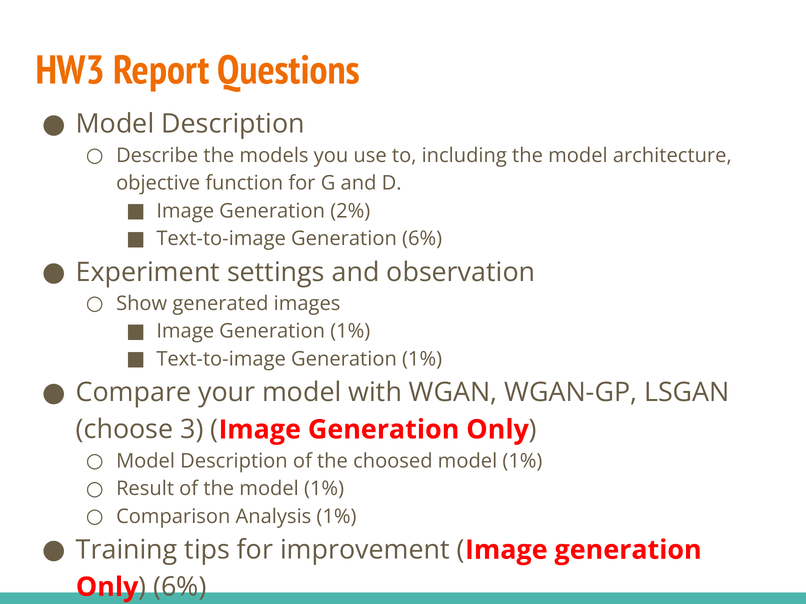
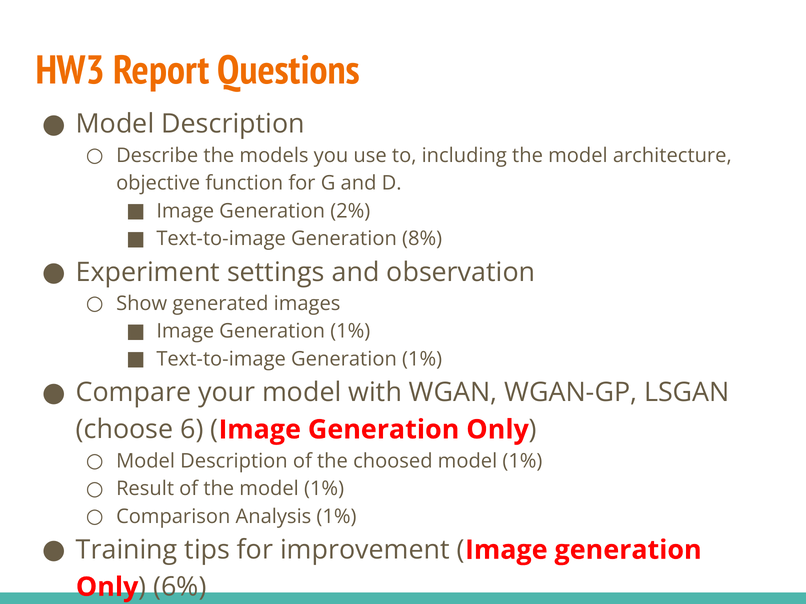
Generation 6%: 6% -> 8%
3: 3 -> 6
